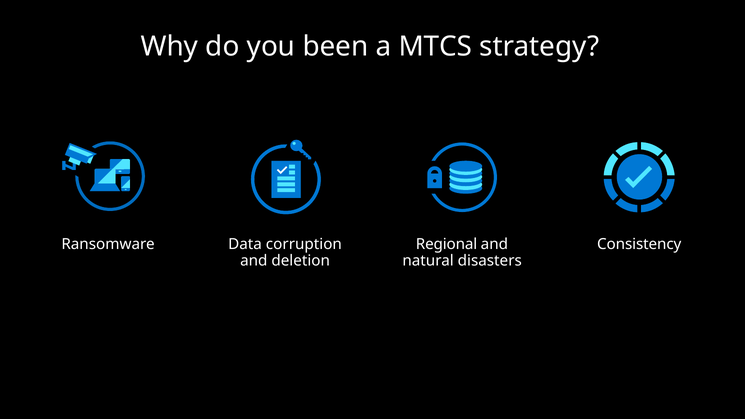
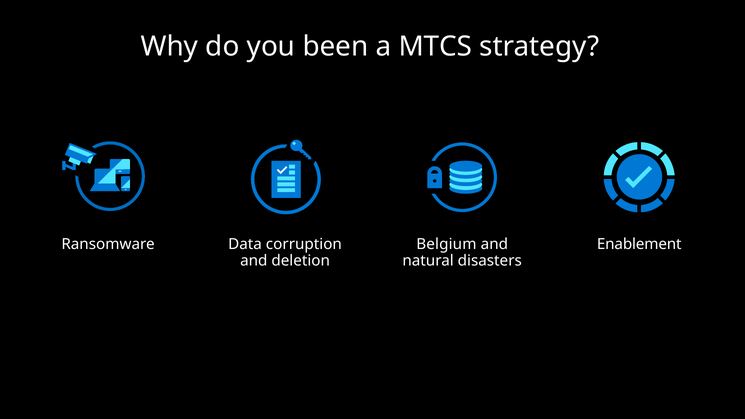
Regional: Regional -> Belgium
Consistency: Consistency -> Enablement
